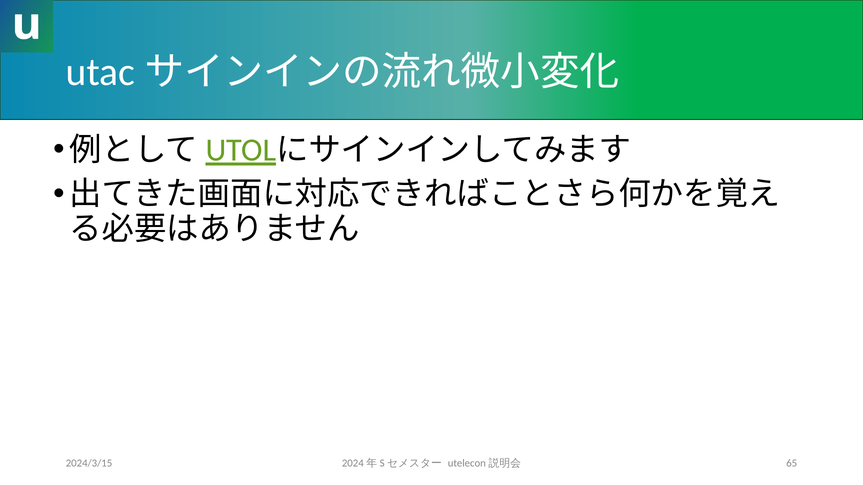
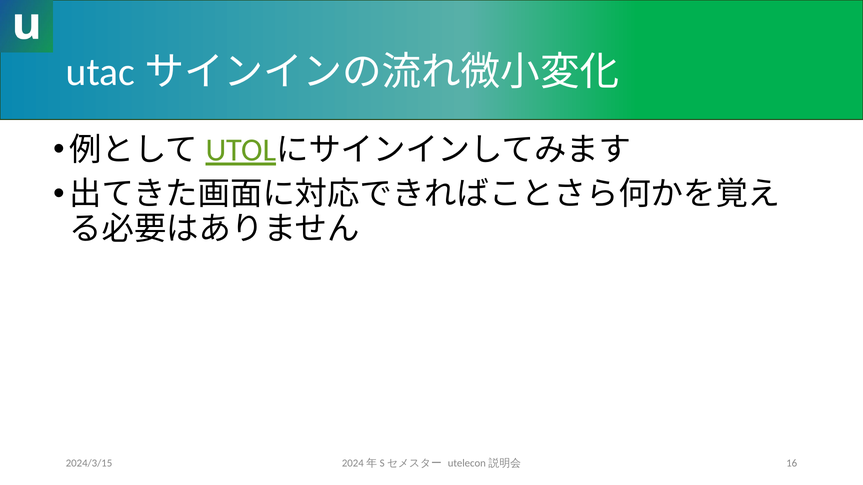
65: 65 -> 16
